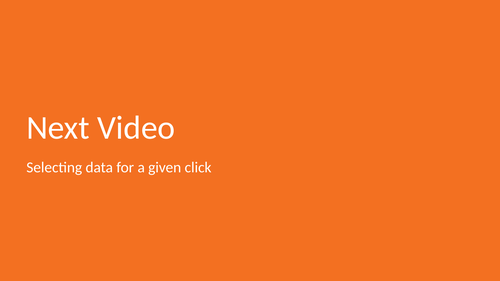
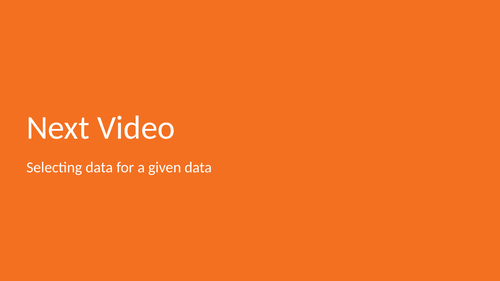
given click: click -> data
